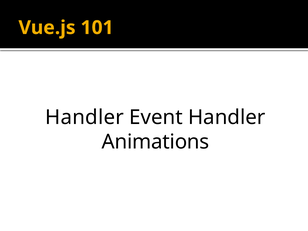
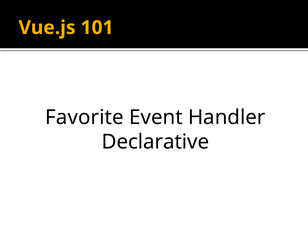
Handler at (84, 117): Handler -> Favorite
Animations: Animations -> Declarative
